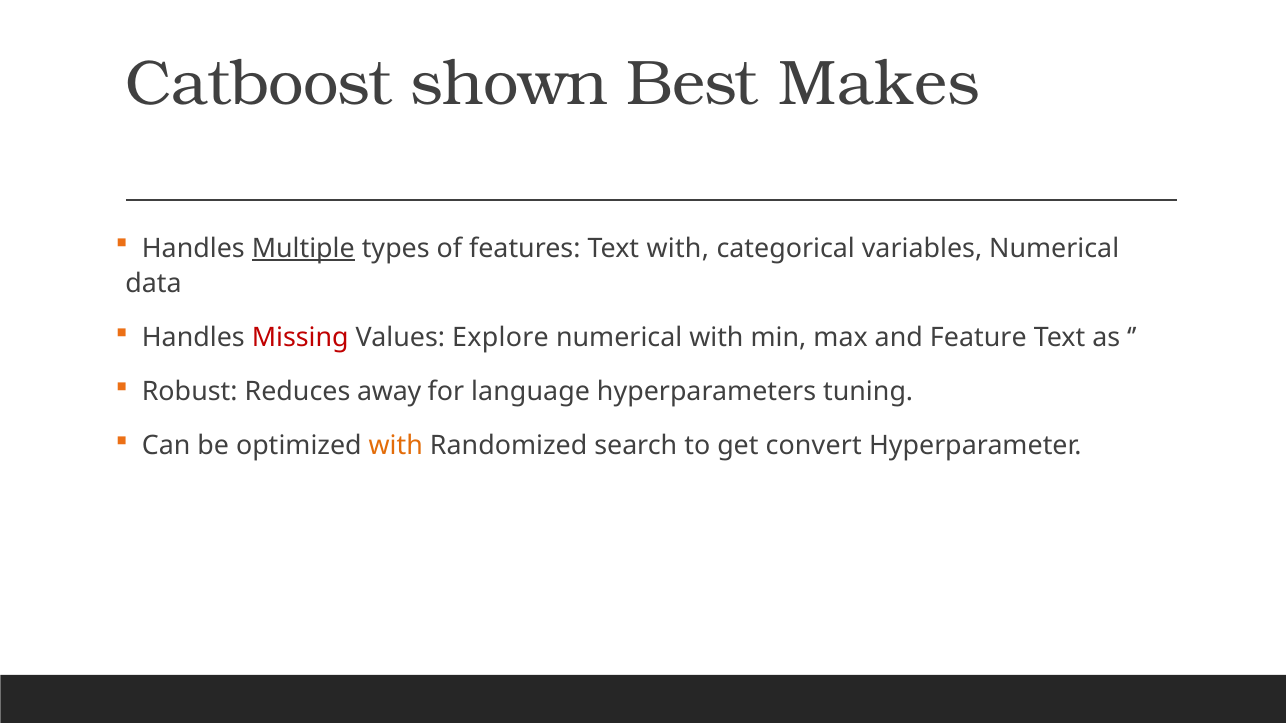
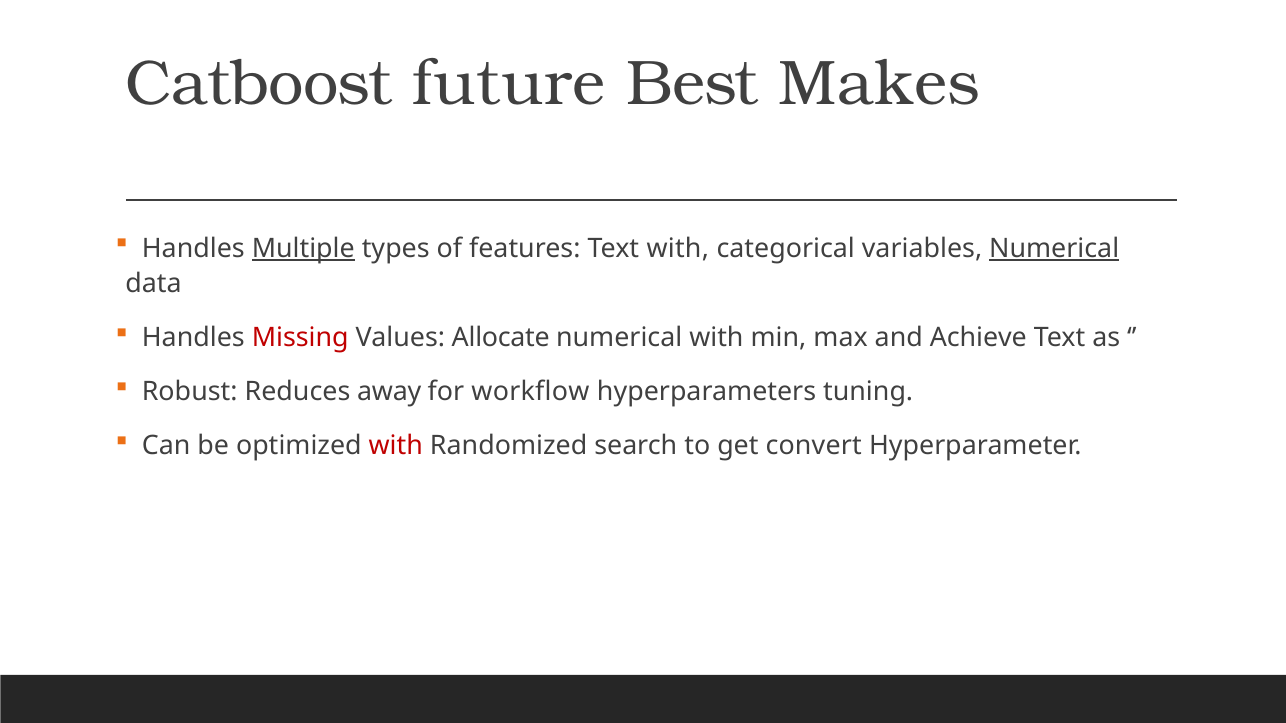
shown: shown -> future
Numerical at (1054, 248) underline: none -> present
Explore: Explore -> Allocate
Feature: Feature -> Achieve
language: language -> workflow
with at (396, 446) colour: orange -> red
